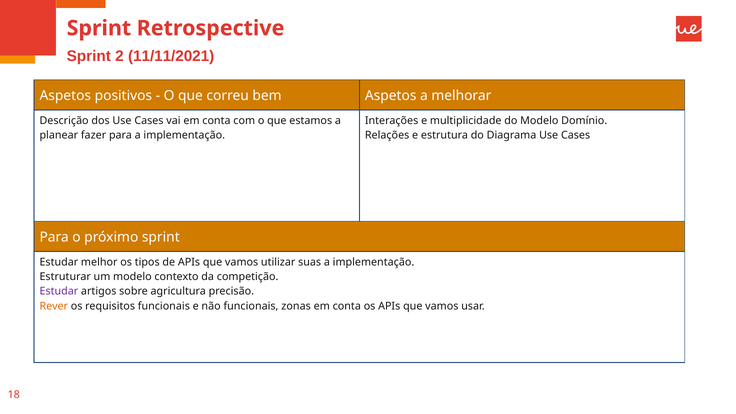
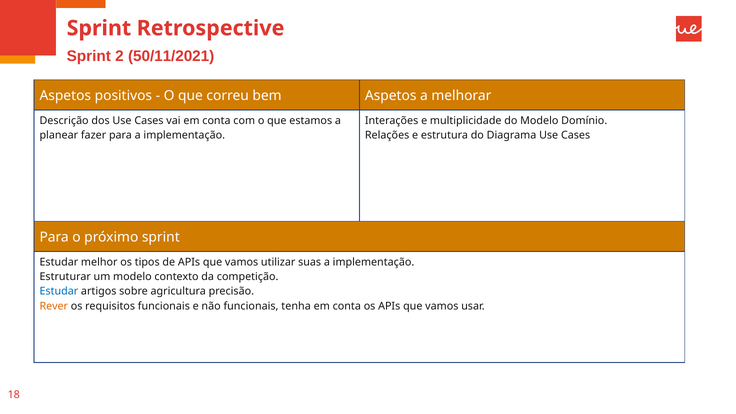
11/11/2021: 11/11/2021 -> 50/11/2021
Estudar at (59, 291) colour: purple -> blue
zonas: zonas -> tenha
